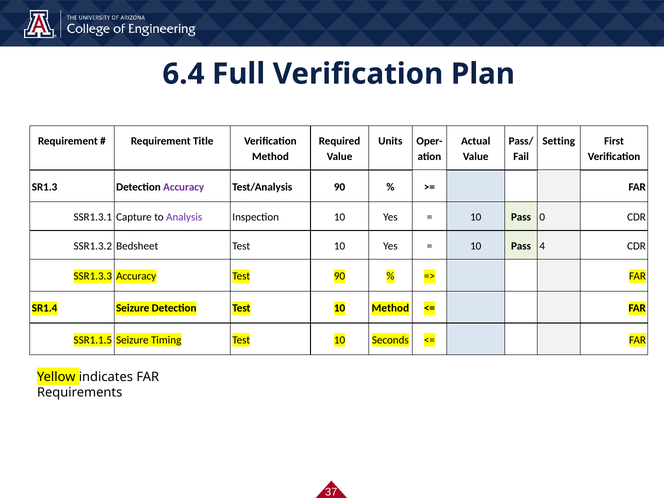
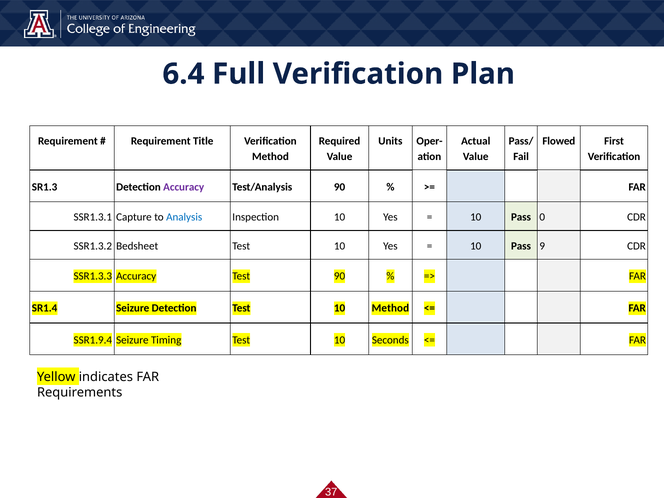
Setting: Setting -> Flowed
Analysis colour: purple -> blue
4: 4 -> 9
SSR1.1.5: SSR1.1.5 -> SSR1.9.4
